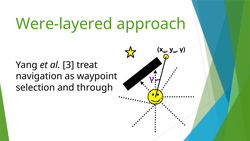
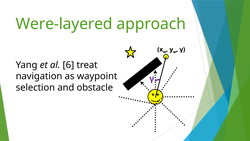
3: 3 -> 6
through: through -> obstacle
